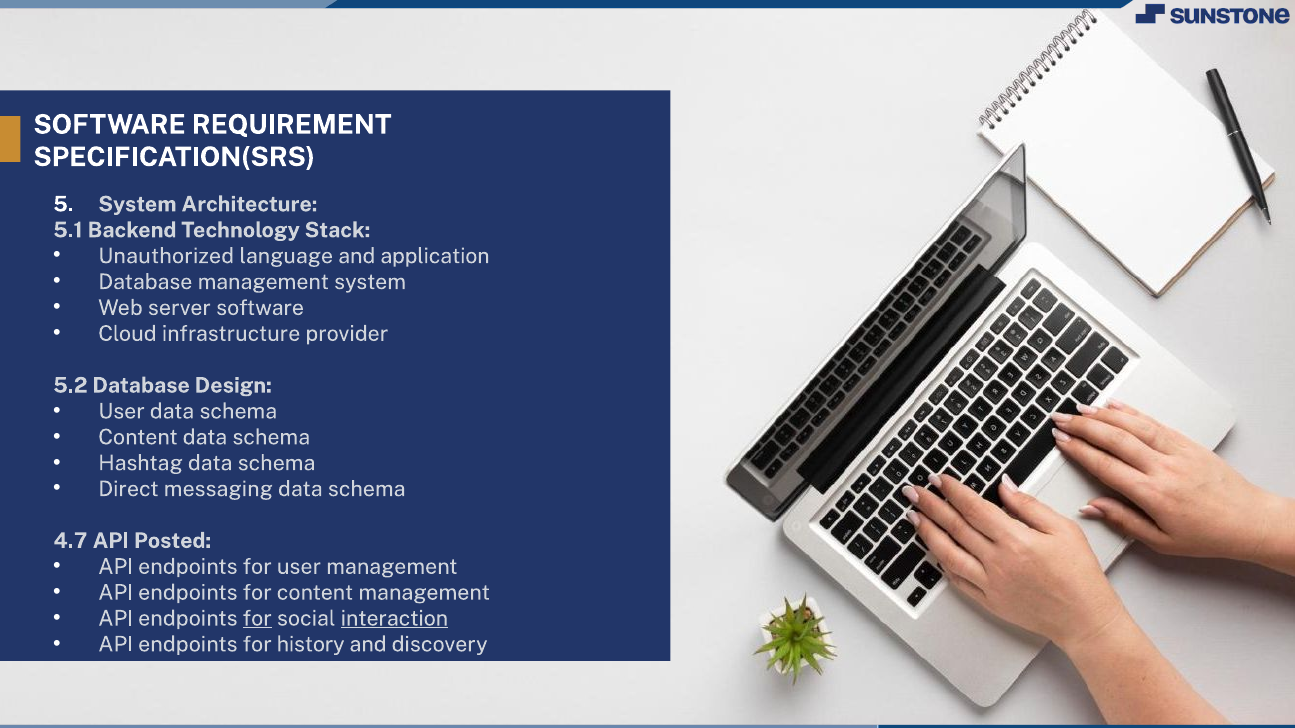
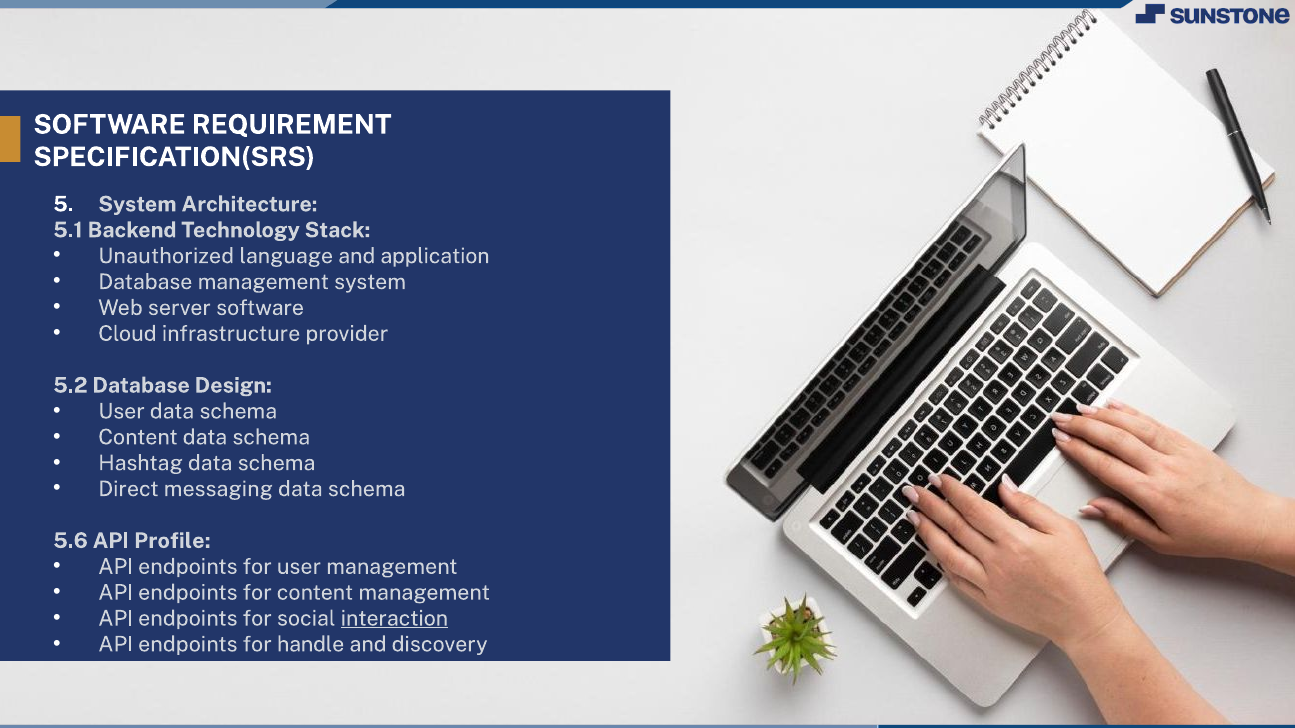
4.7: 4.7 -> 5.6
Posted: Posted -> Profile
for at (257, 619) underline: present -> none
history: history -> handle
